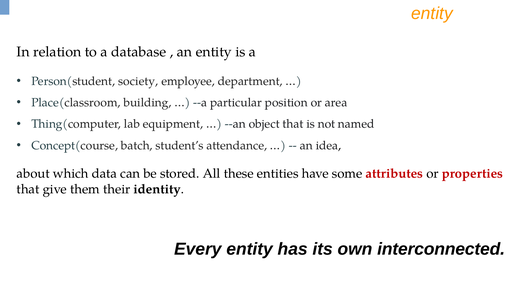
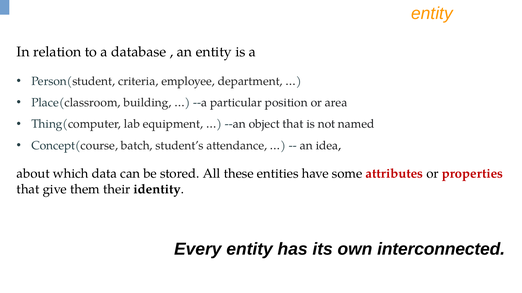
society: society -> criteria
